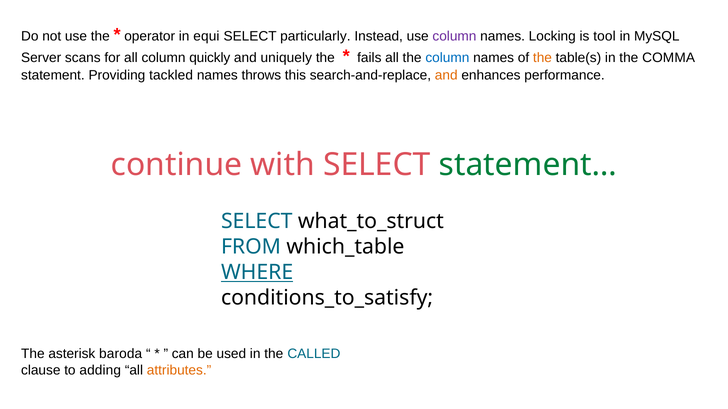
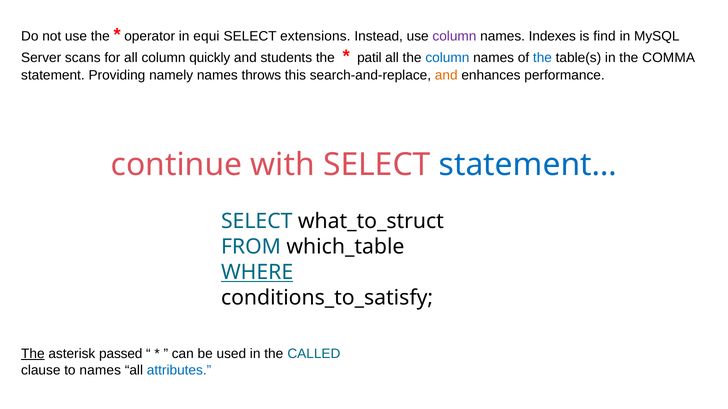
particularly: particularly -> extensions
Locking: Locking -> Indexes
tool: tool -> find
uniquely: uniquely -> students
fails: fails -> patil
the at (542, 58) colour: orange -> blue
tackled: tackled -> namely
statement… colour: green -> blue
The at (33, 354) underline: none -> present
baroda: baroda -> passed
to adding: adding -> names
attributes colour: orange -> blue
